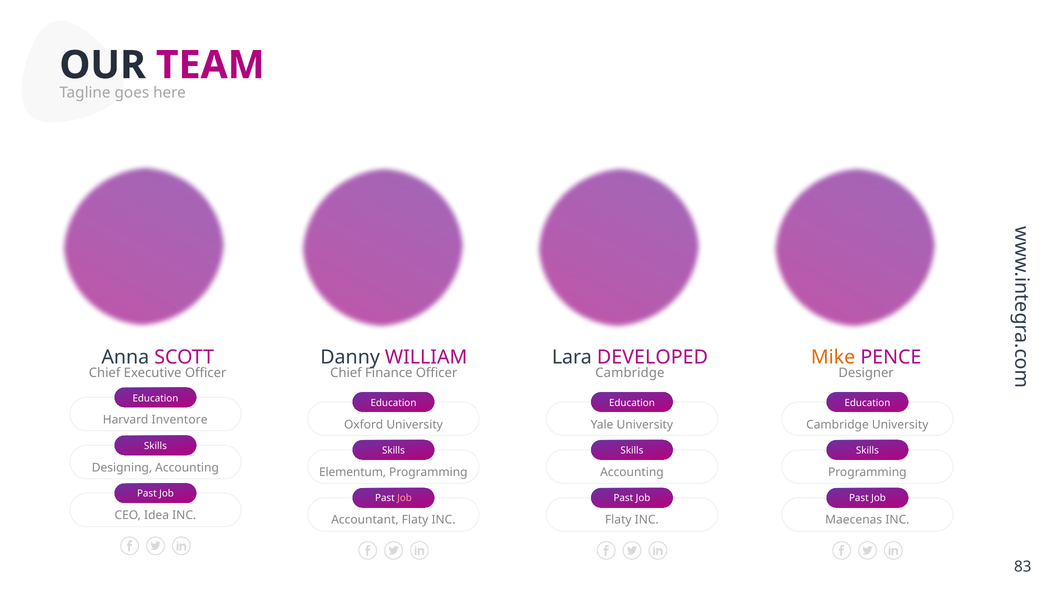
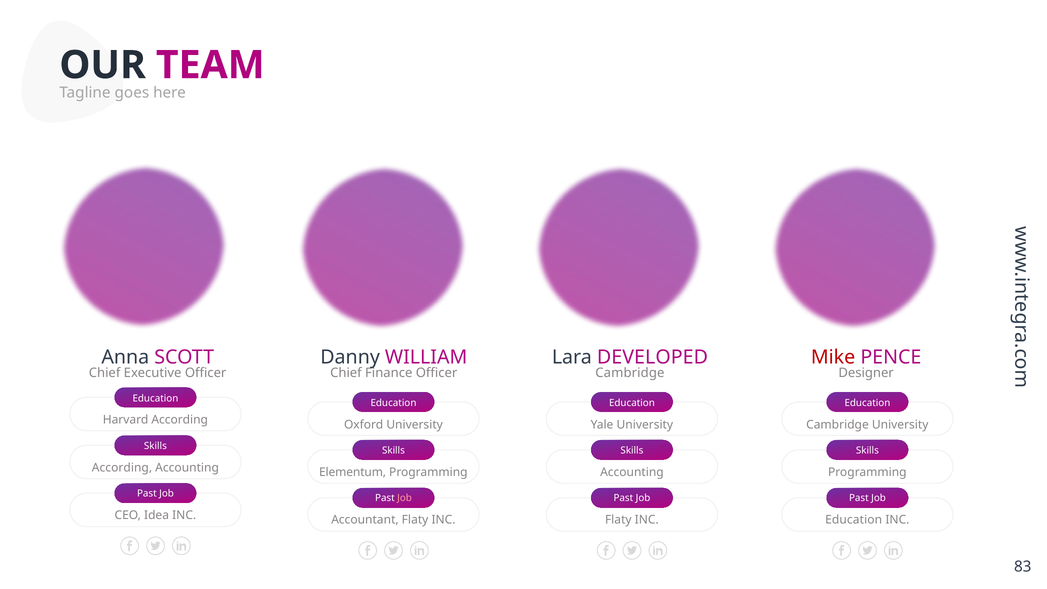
Mike colour: orange -> red
Harvard Inventore: Inventore -> According
Designing at (122, 467): Designing -> According
Maecenas at (854, 520): Maecenas -> Education
